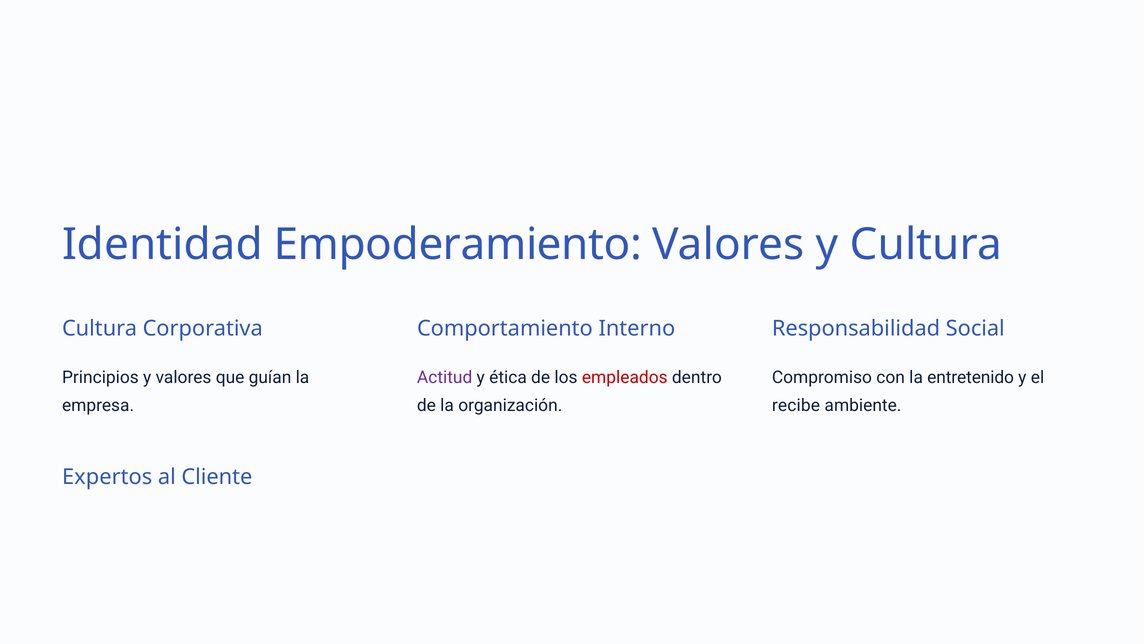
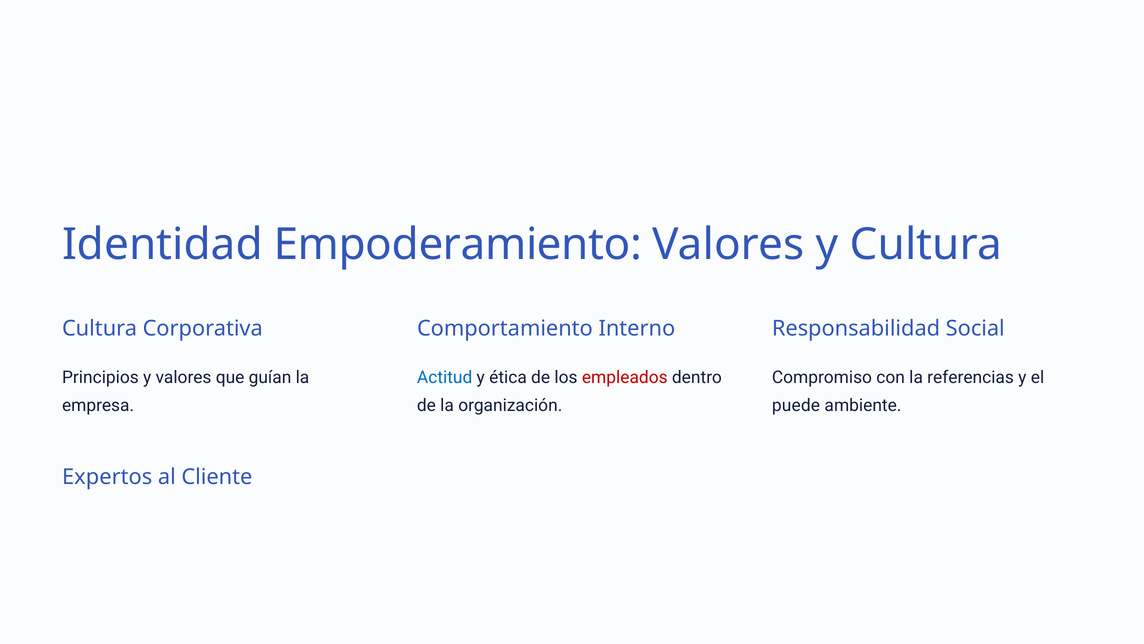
Actitud colour: purple -> blue
entretenido: entretenido -> referencias
recibe: recibe -> puede
